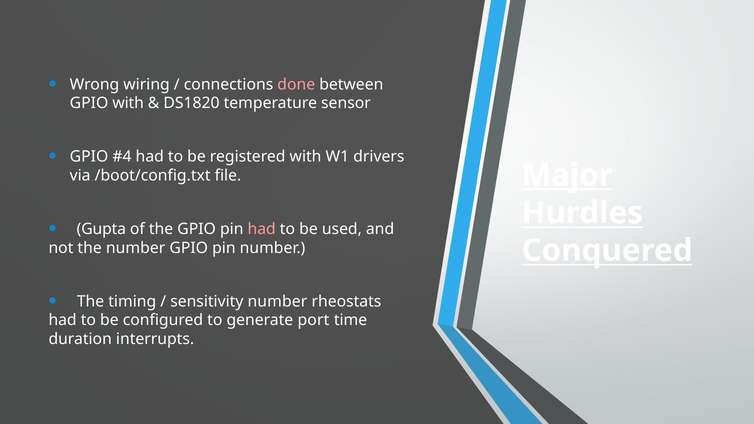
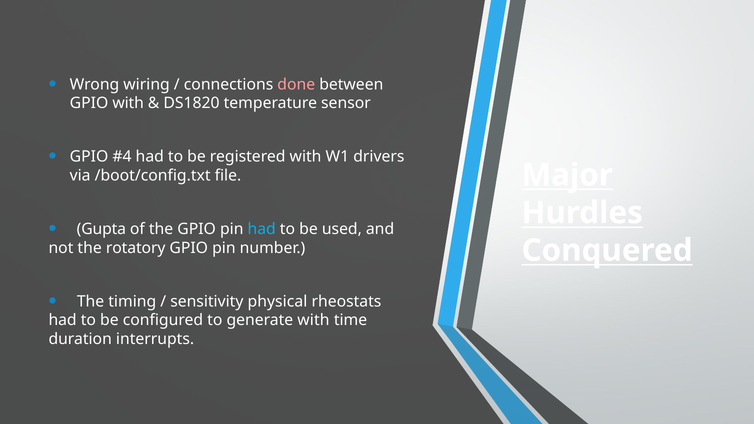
had at (262, 229) colour: pink -> light blue
the number: number -> rotatory
sensitivity number: number -> physical
generate port: port -> with
